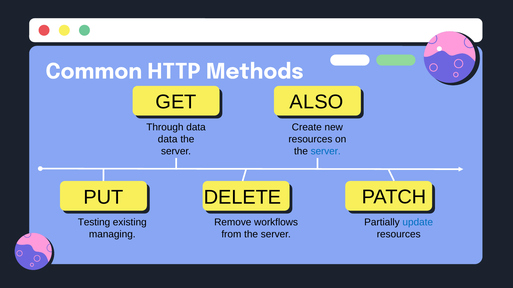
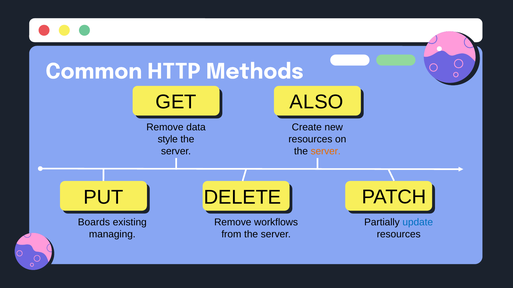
Through at (165, 128): Through -> Remove
data at (168, 140): data -> style
server at (326, 152) colour: blue -> orange
Testing: Testing -> Boards
